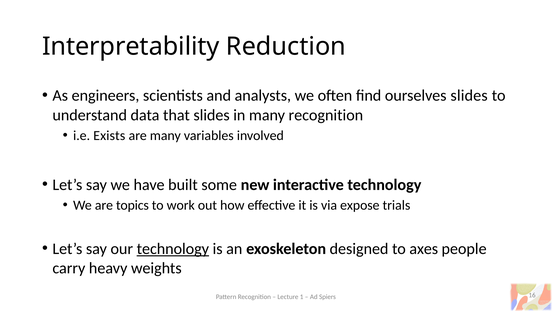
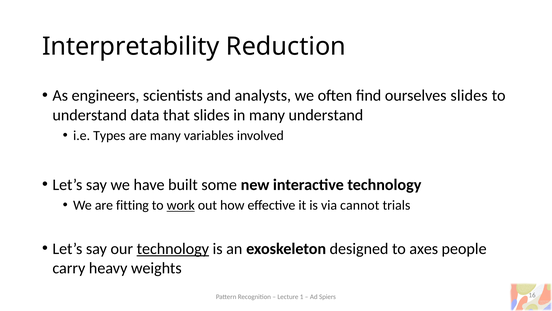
many recognition: recognition -> understand
Exists: Exists -> Types
topics: topics -> fitting
work underline: none -> present
expose: expose -> cannot
